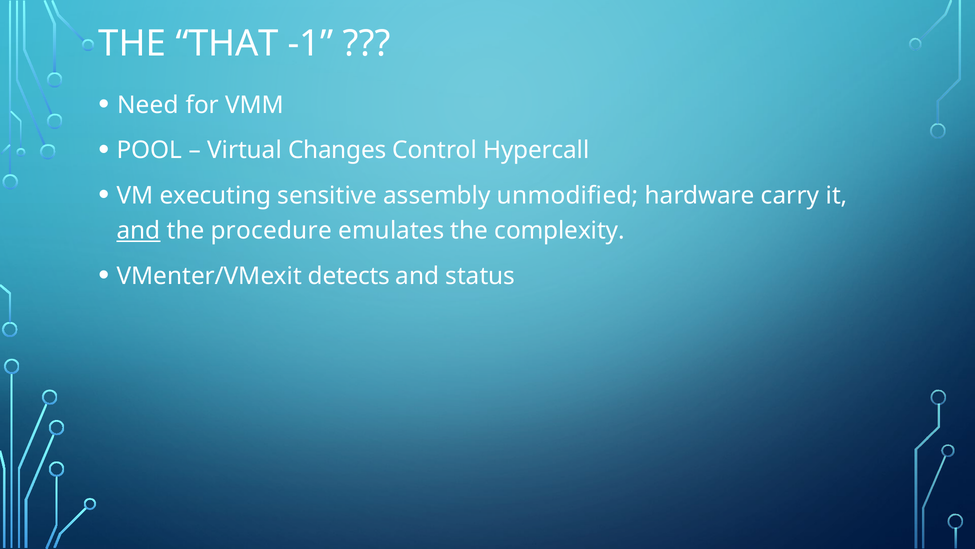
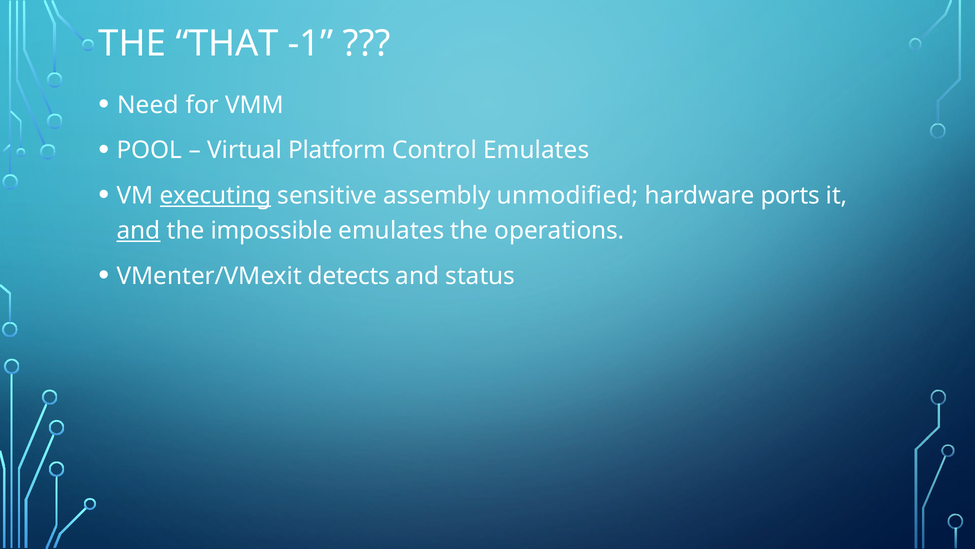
Changes: Changes -> Platform
Control Hypercall: Hypercall -> Emulates
executing underline: none -> present
carry: carry -> ports
procedure: procedure -> impossible
complexity: complexity -> operations
